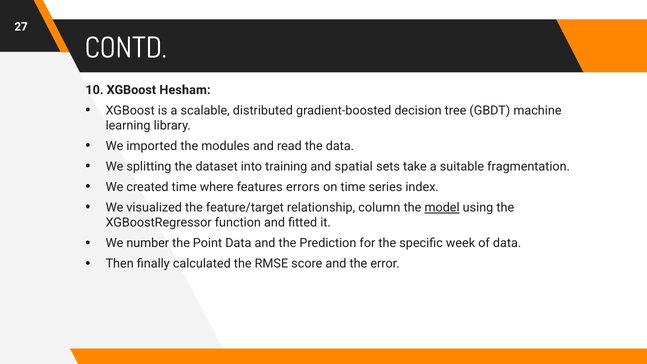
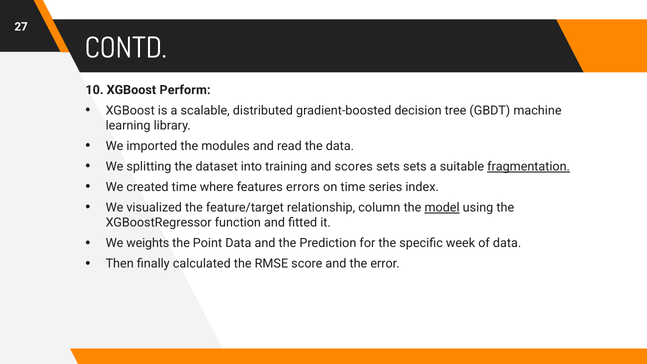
Hesham: Hesham -> Perform
spatial: spatial -> scores
sets take: take -> sets
fragmentation underline: none -> present
number: number -> weights
